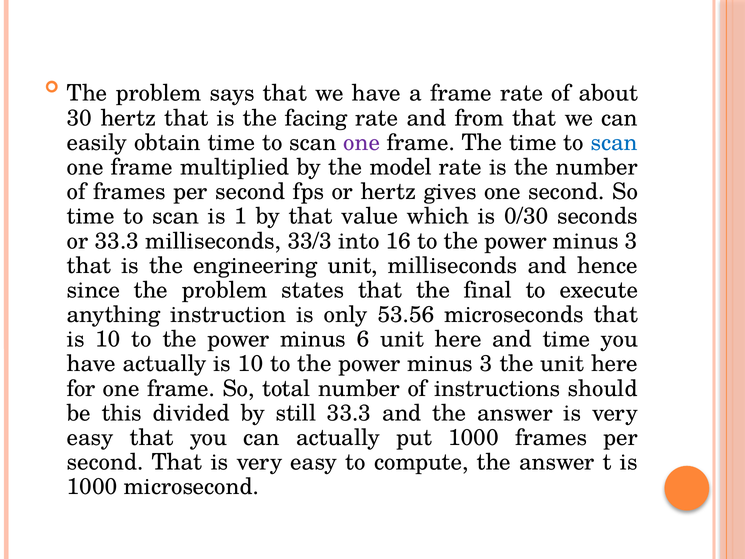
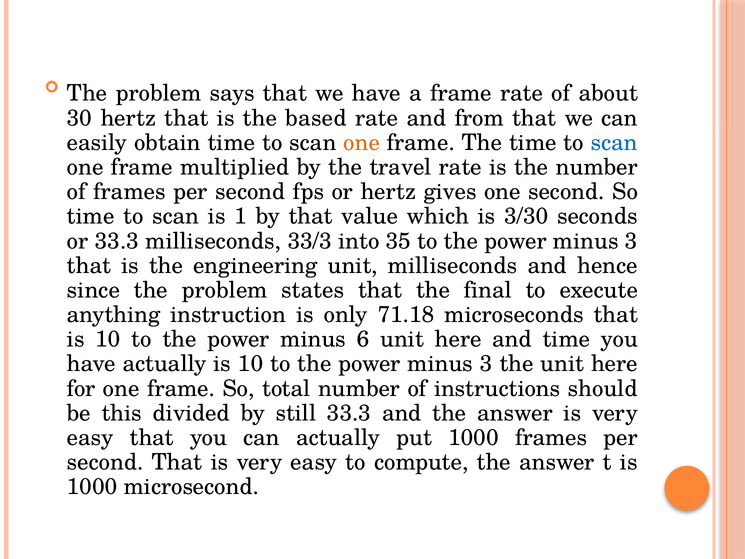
facing: facing -> based
one at (362, 143) colour: purple -> orange
model: model -> travel
0/30: 0/30 -> 3/30
16: 16 -> 35
53.56: 53.56 -> 71.18
